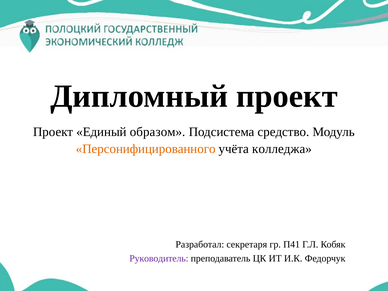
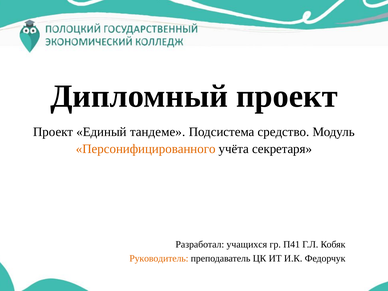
образом: образом -> тандеме
колледжа: колледжа -> секретаря
секретаря: секретаря -> учащихся
Руководитель colour: purple -> orange
